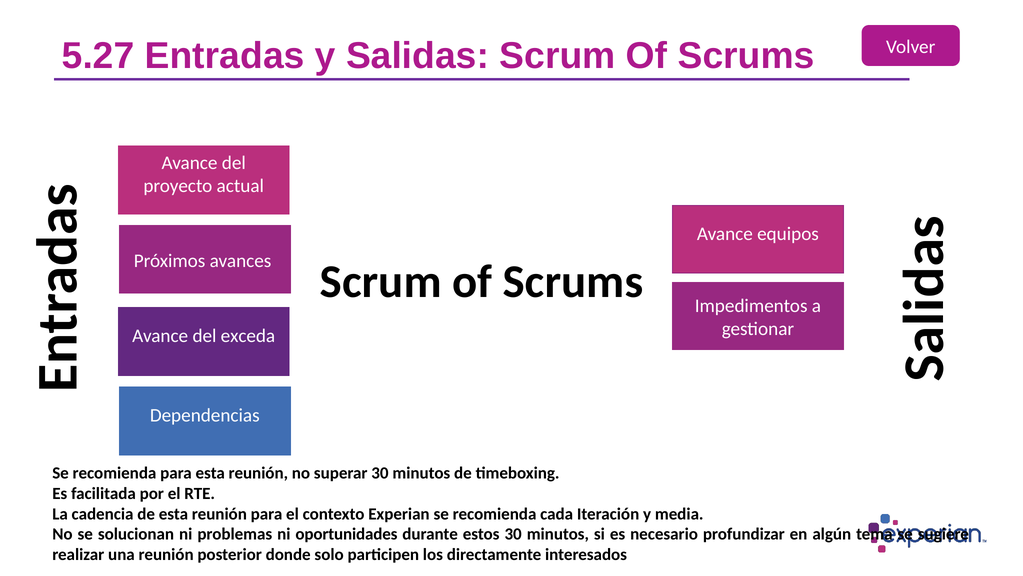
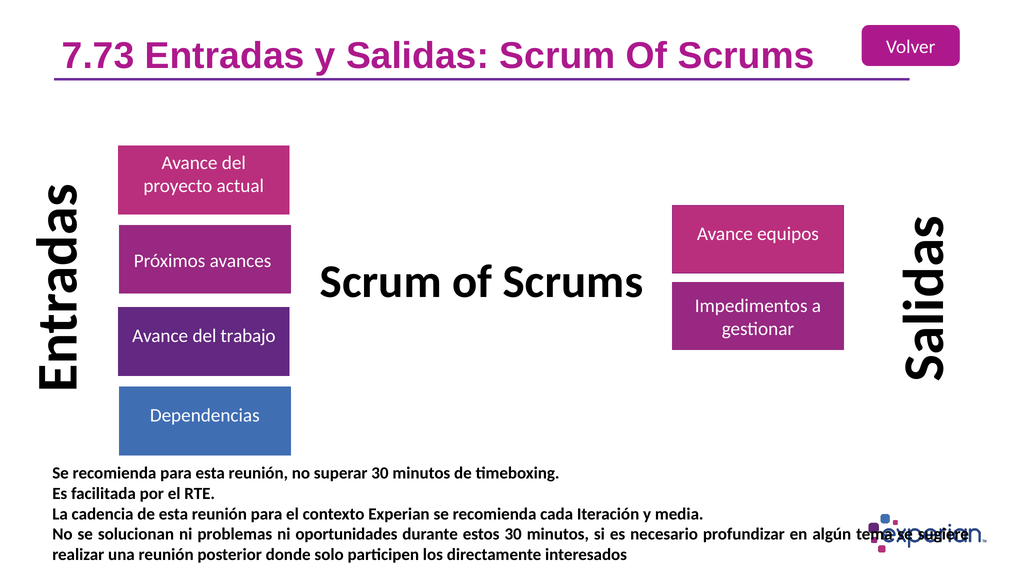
5.27: 5.27 -> 7.73
exceda: exceda -> trabajo
